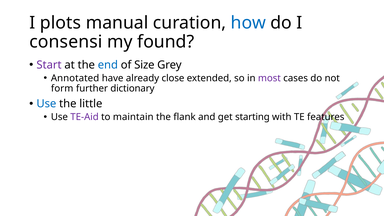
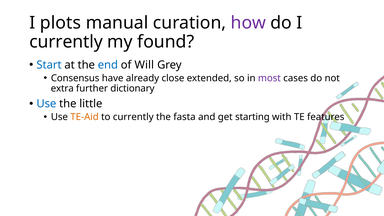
how colour: blue -> purple
consensi at (66, 42): consensi -> currently
Start colour: purple -> blue
Size: Size -> Will
Annotated: Annotated -> Consensus
form: form -> extra
TE-Aid colour: purple -> orange
to maintain: maintain -> currently
flank: flank -> fasta
